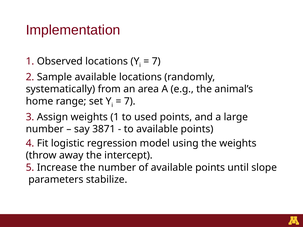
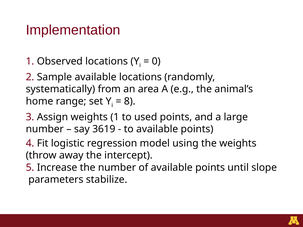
7 at (156, 61): 7 -> 0
7 at (130, 101): 7 -> 8
3871: 3871 -> 3619
